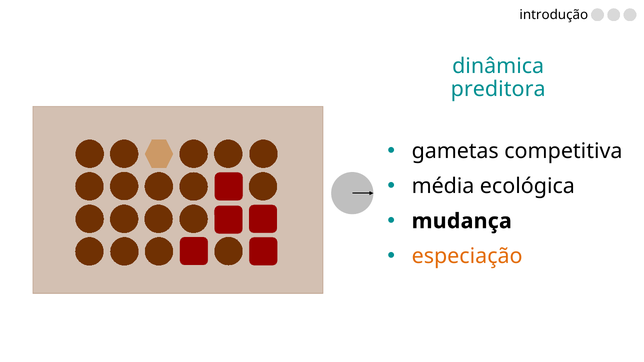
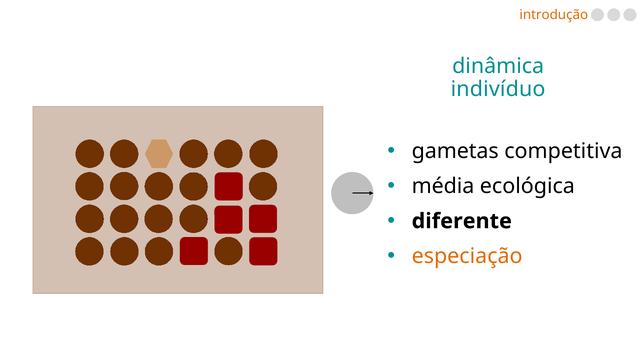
introdução colour: black -> orange
preditora: preditora -> indivíduo
mudança: mudança -> diferente
